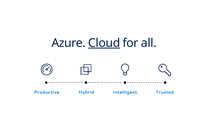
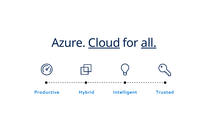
all underline: none -> present
